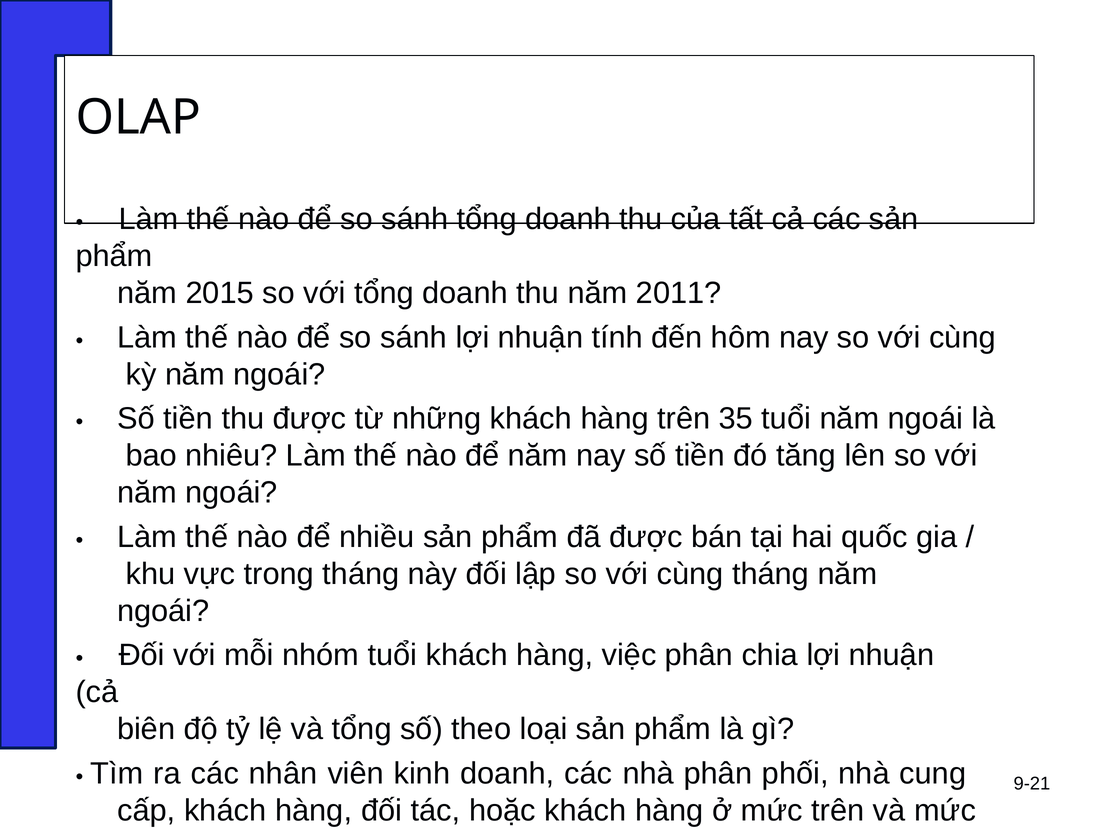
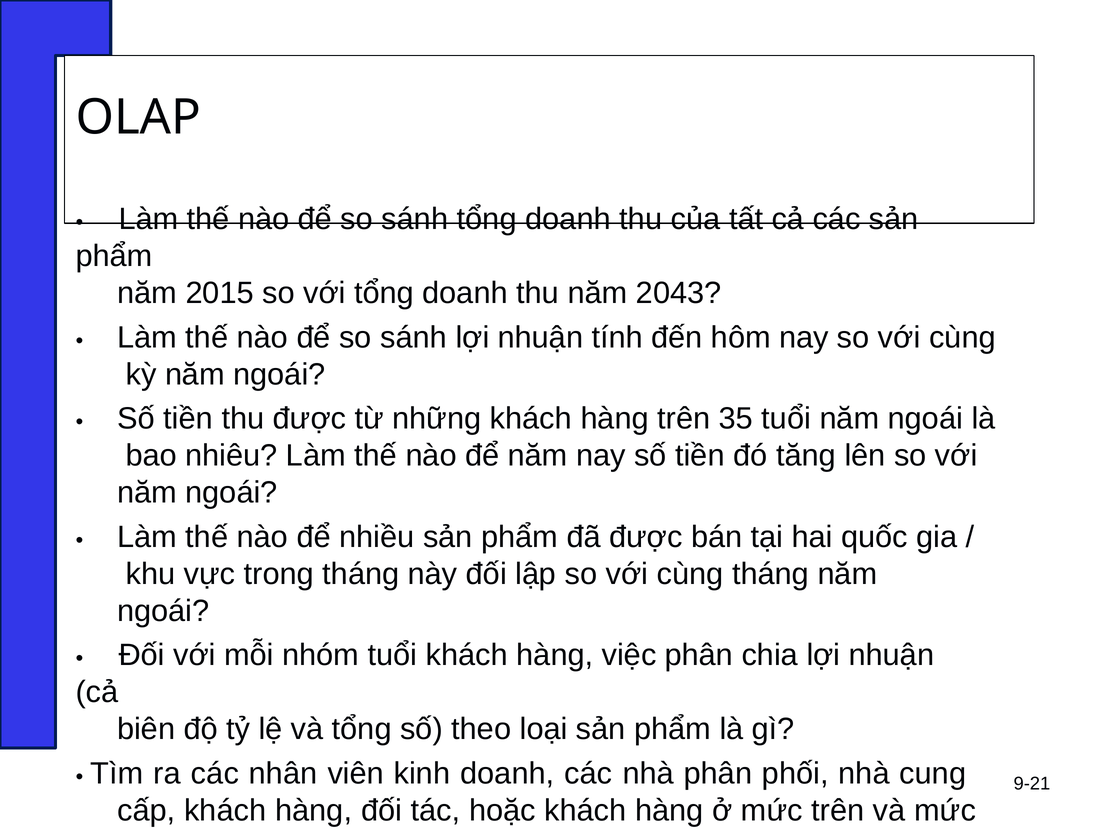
2011: 2011 -> 2043
